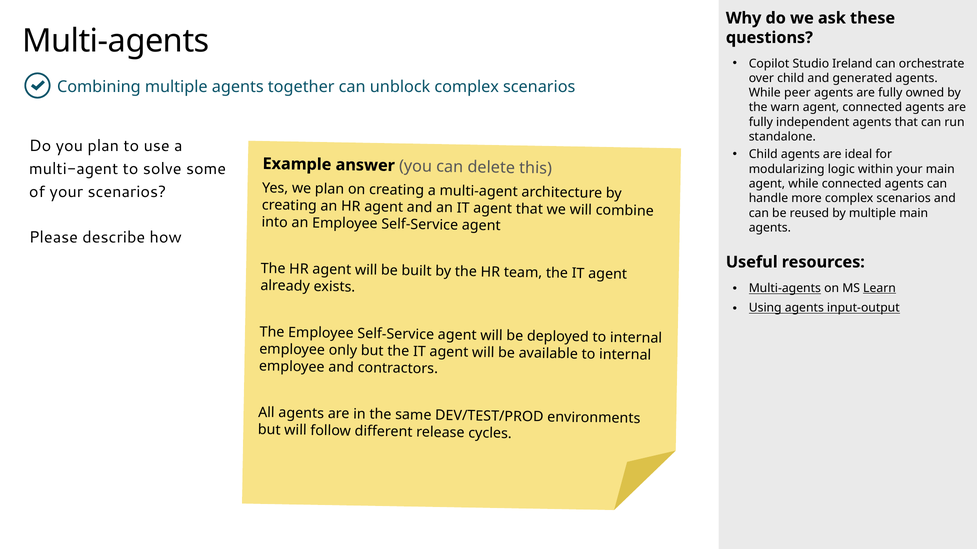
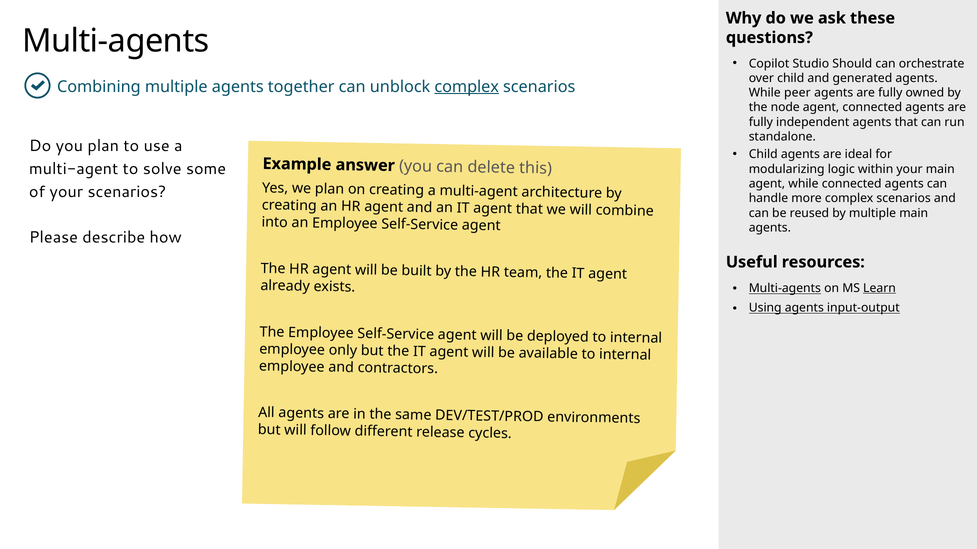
Ireland: Ireland -> Should
complex at (467, 87) underline: none -> present
warn: warn -> node
